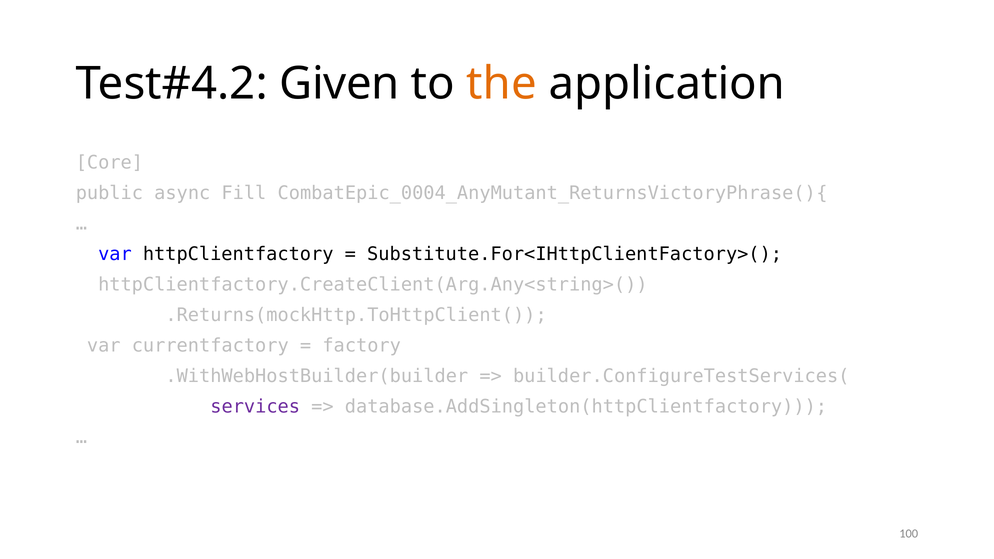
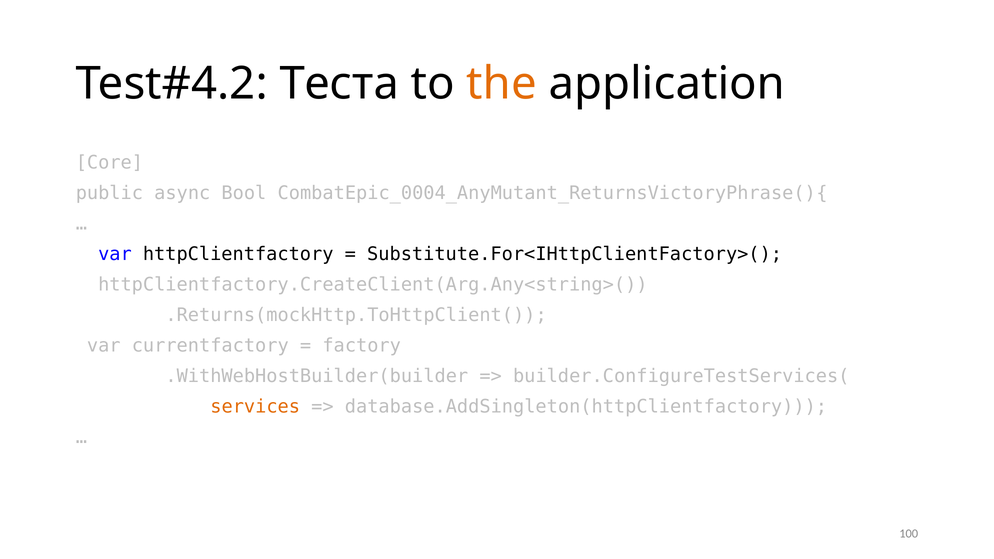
Given: Given -> Теста
Fill: Fill -> Bool
services colour: purple -> orange
